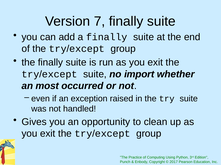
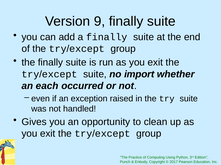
7: 7 -> 9
most: most -> each
